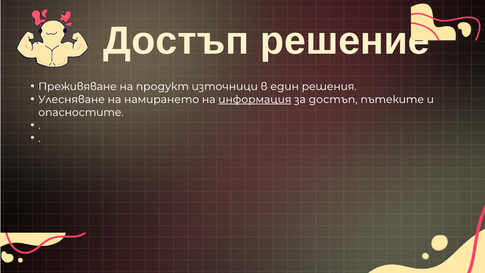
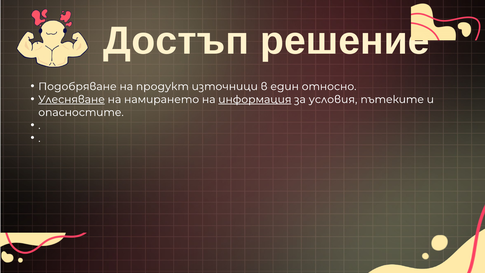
Преживяване: Преживяване -> Подобряване
решения: решения -> относно
Улесняване underline: none -> present
за достъп: достъп -> условия
